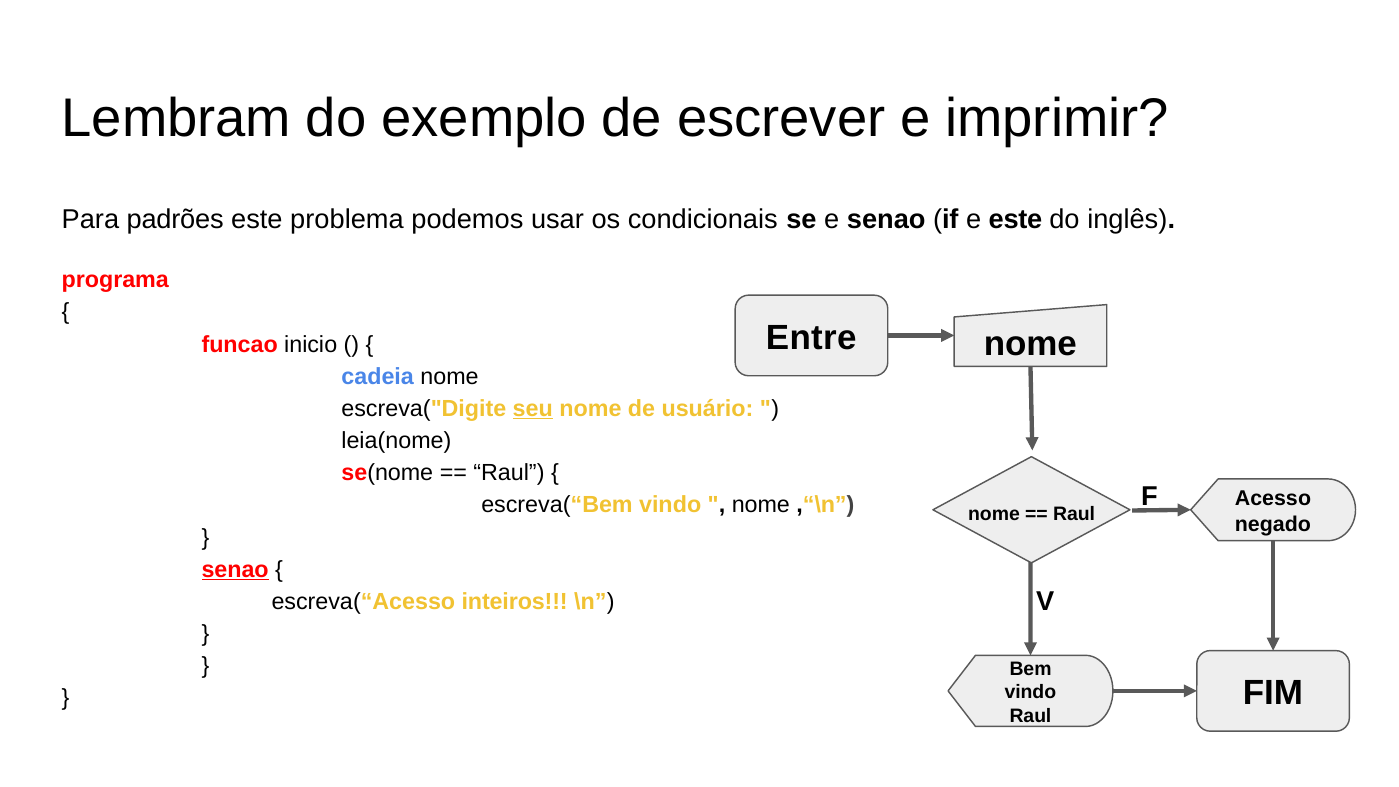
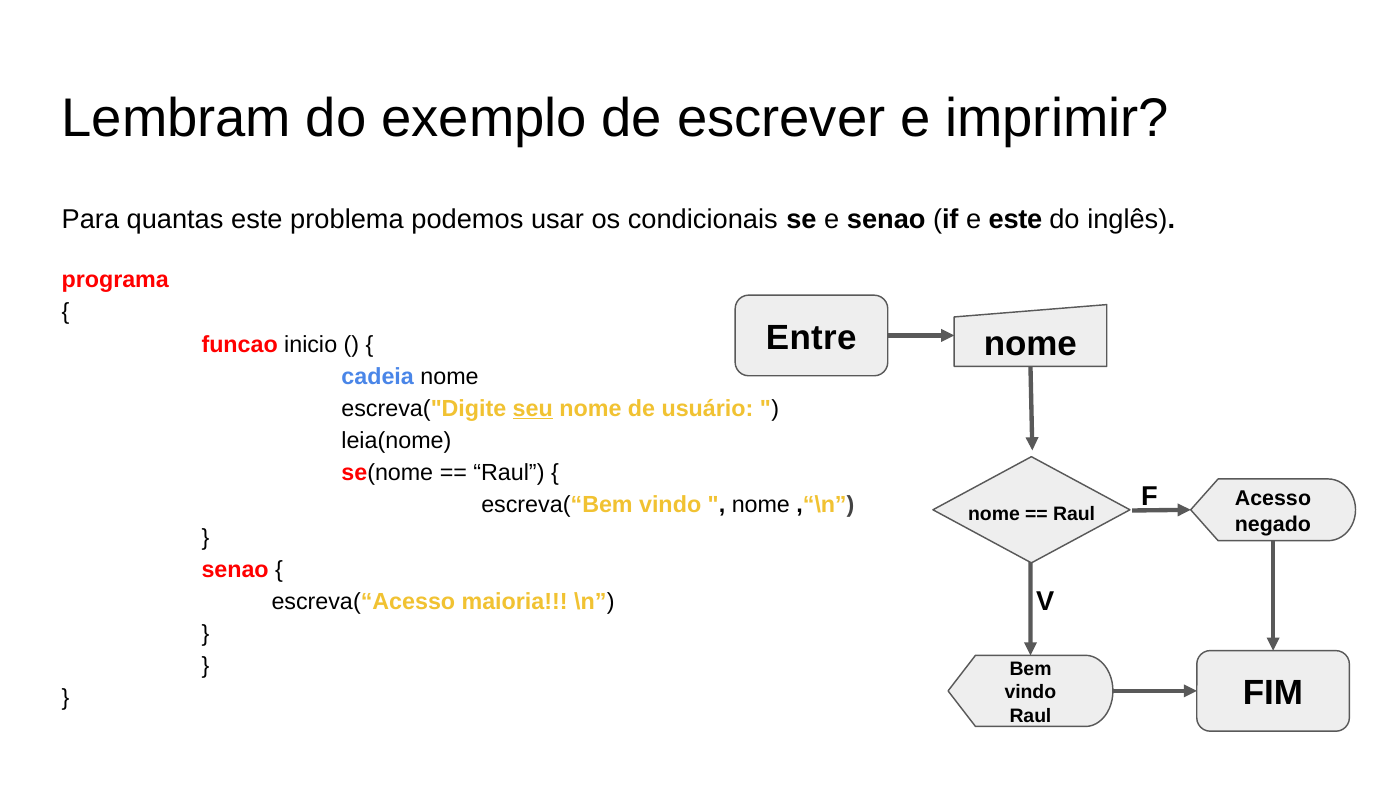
padrões: padrões -> quantas
senao at (235, 570) underline: present -> none
inteiros: inteiros -> maioria
